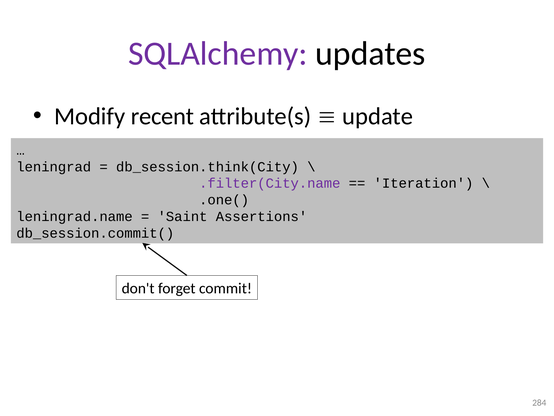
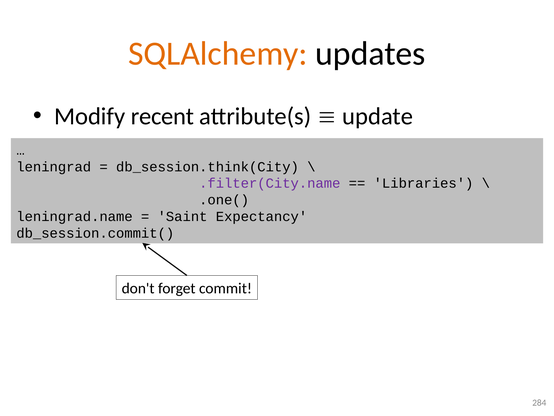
SQLAlchemy colour: purple -> orange
Iteration: Iteration -> Libraries
Assertions: Assertions -> Expectancy
